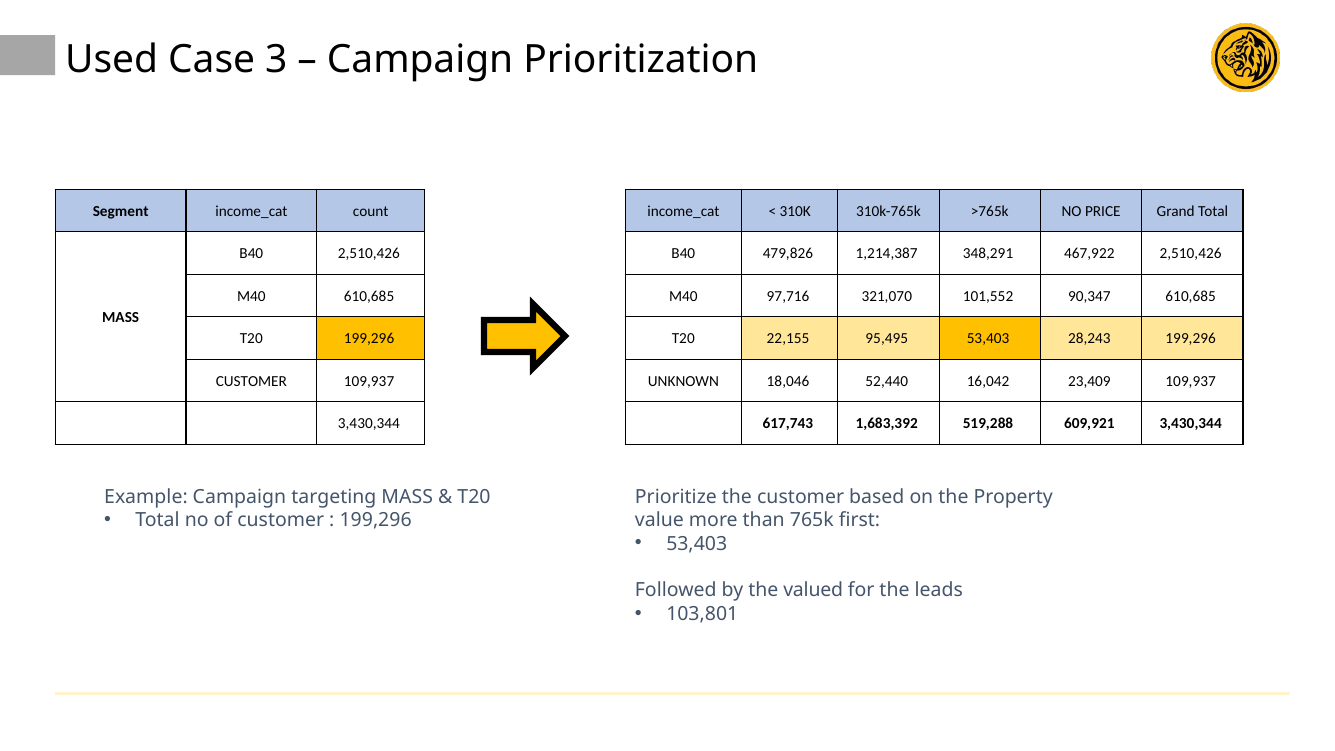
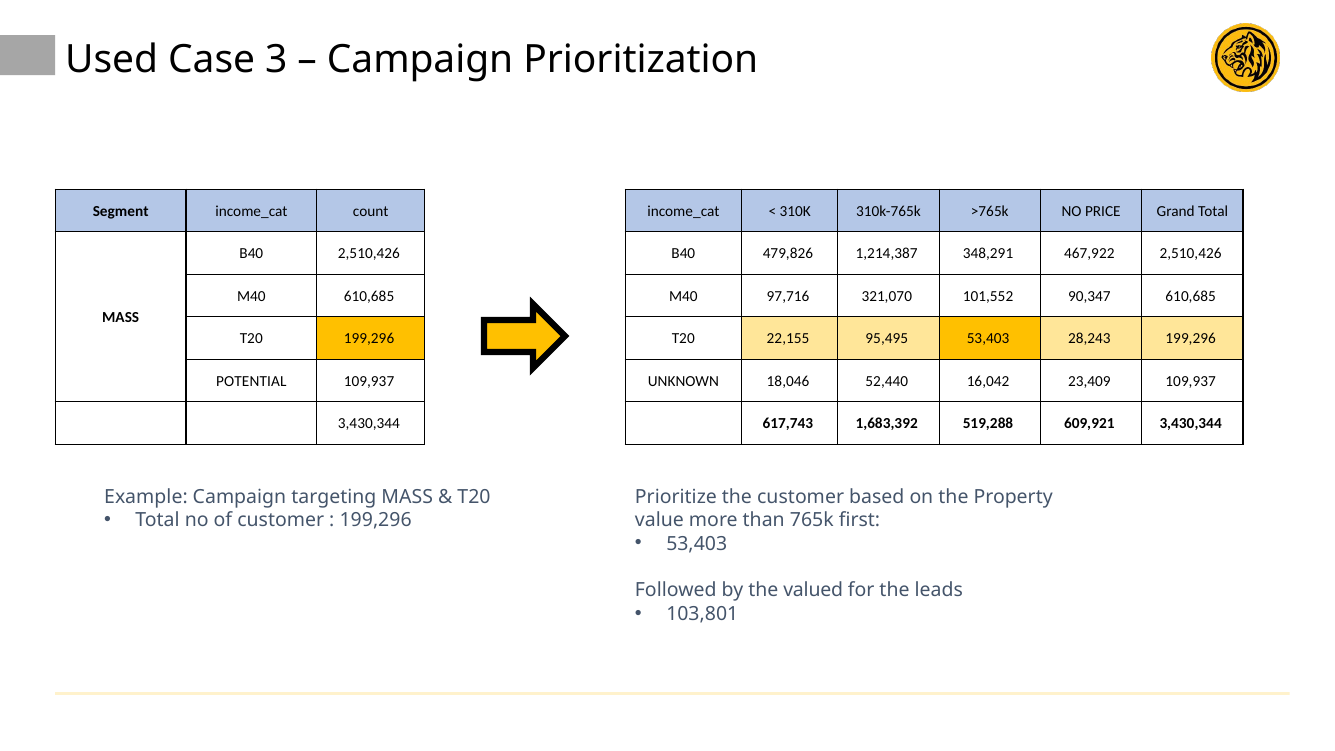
CUSTOMER at (251, 381): CUSTOMER -> POTENTIAL
